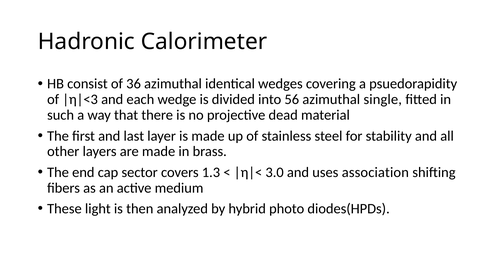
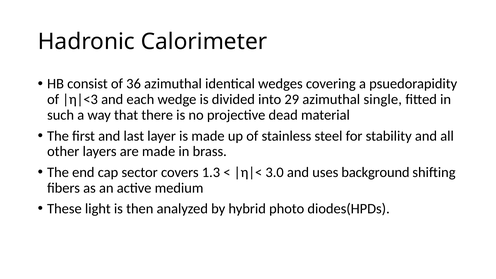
56: 56 -> 29
association: association -> background
